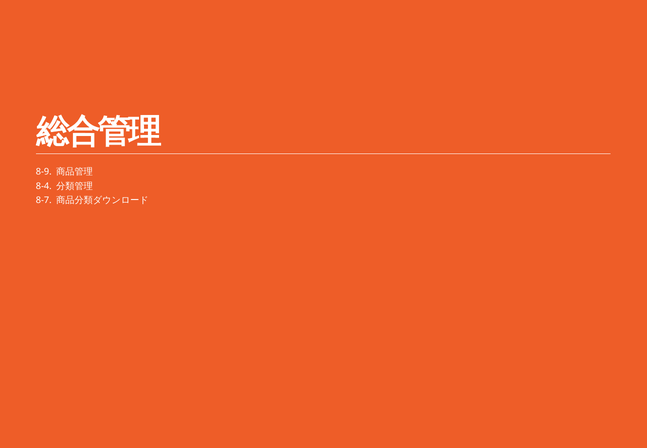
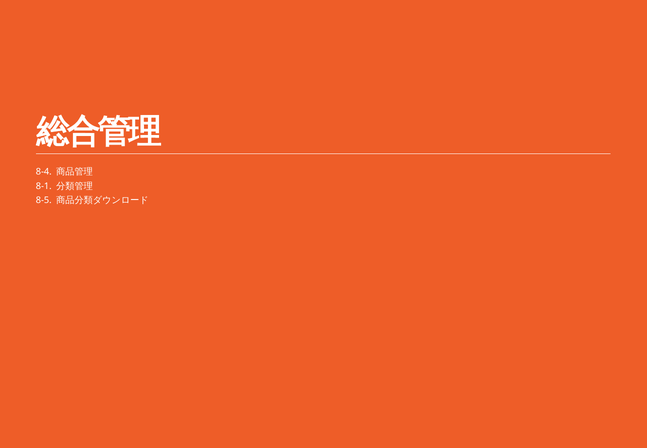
8-9: 8-9 -> 8-4
8-4: 8-4 -> 8-1
8-7: 8-7 -> 8-5
